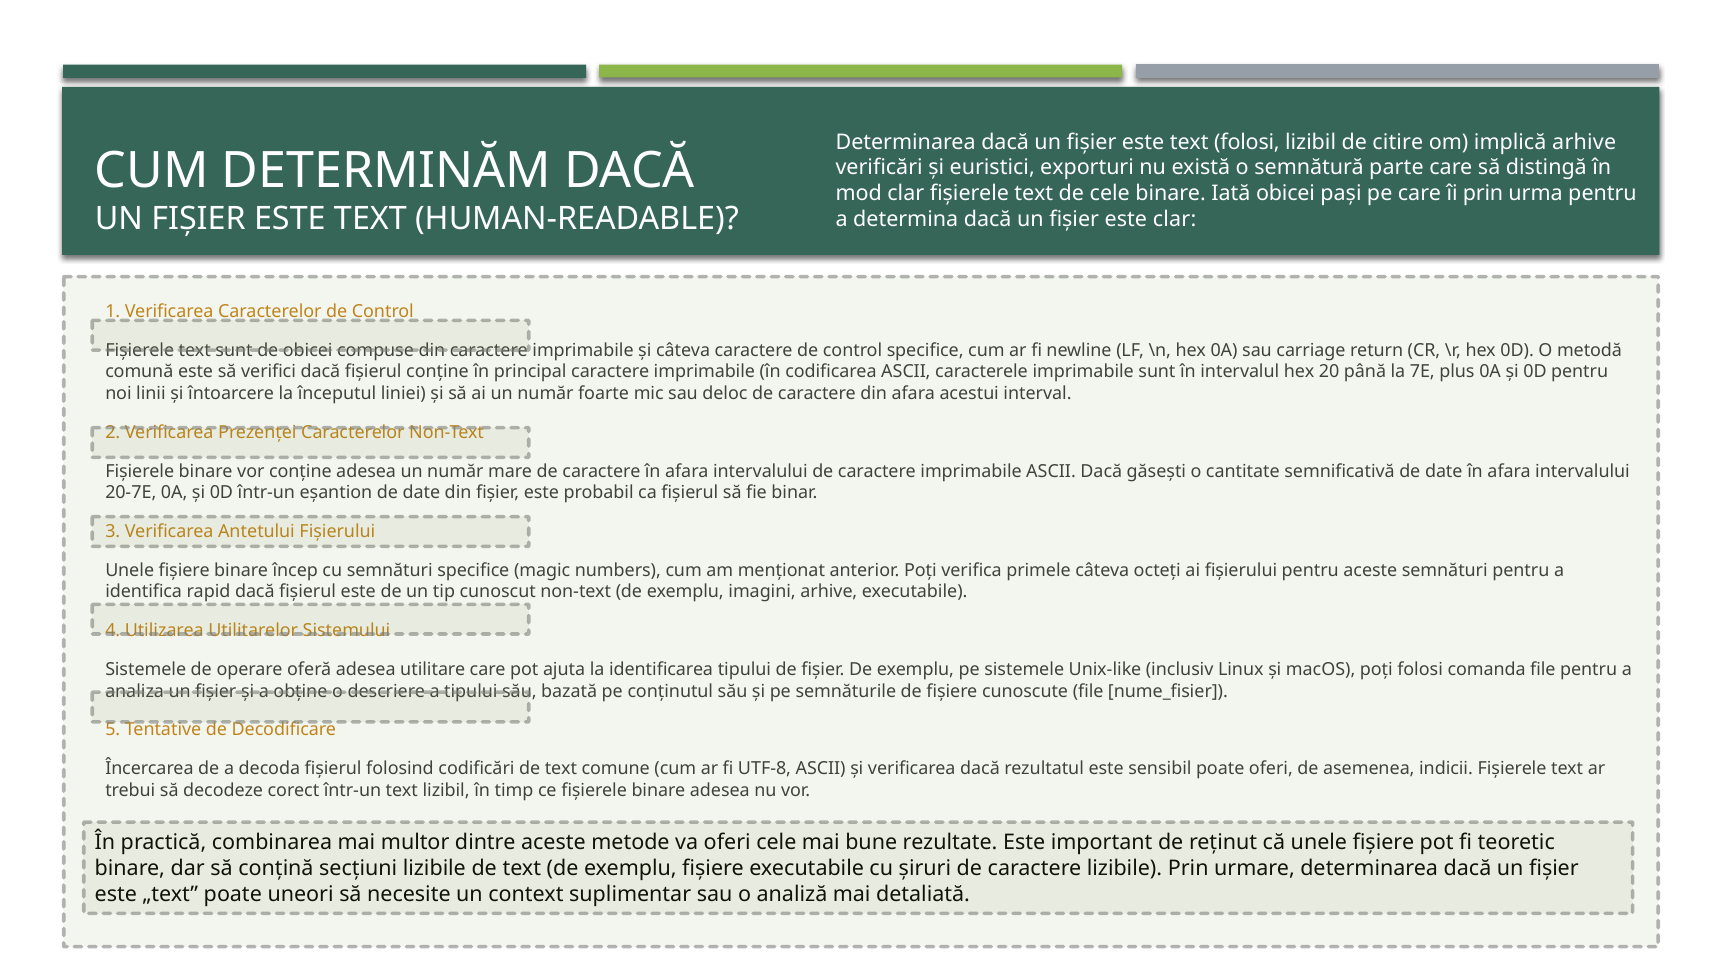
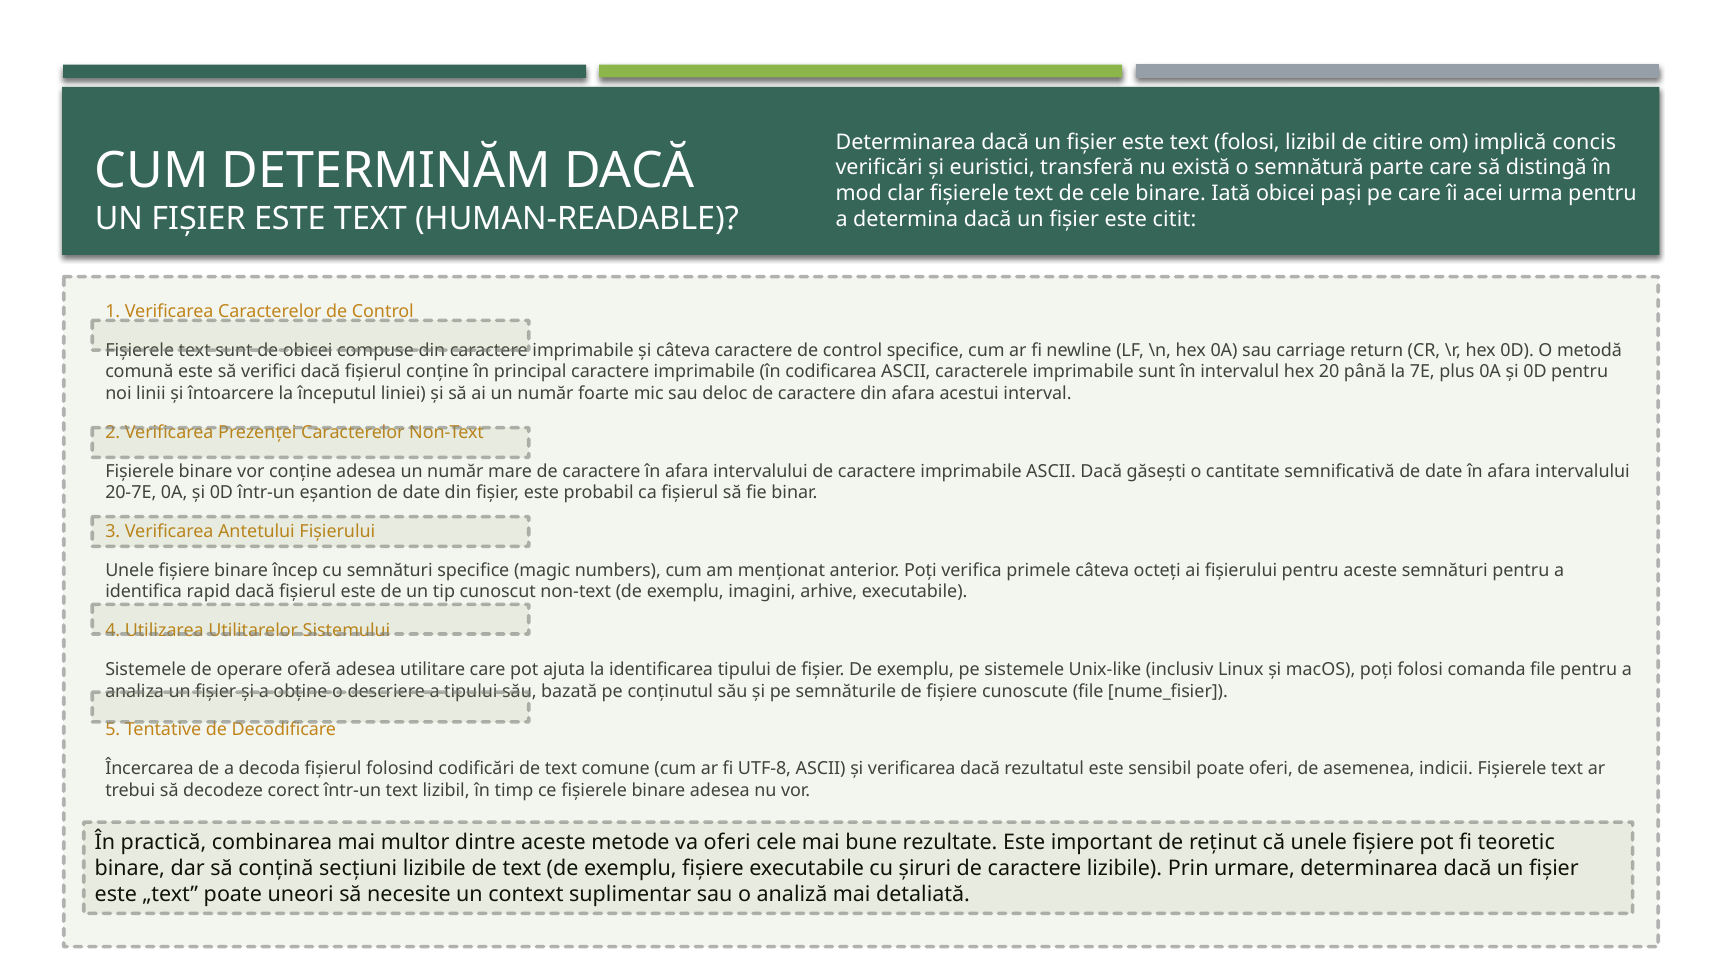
implică arhive: arhive -> concis
exporturi: exporturi -> transferă
îi prin: prin -> acei
este clar: clar -> citit
